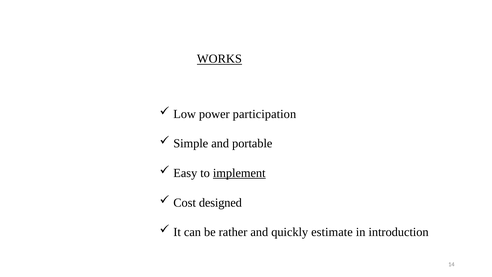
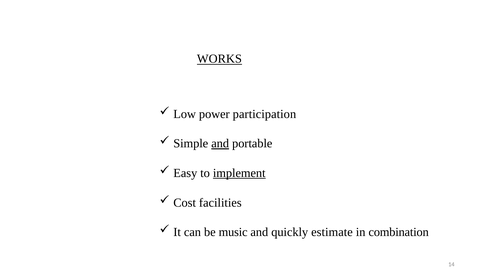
and at (220, 143) underline: none -> present
designed: designed -> facilities
rather: rather -> music
introduction: introduction -> combination
